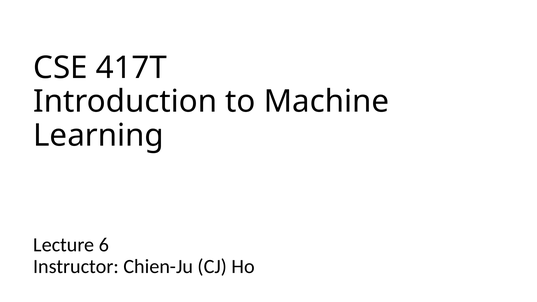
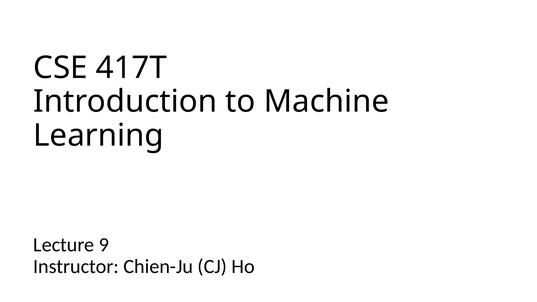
6: 6 -> 9
